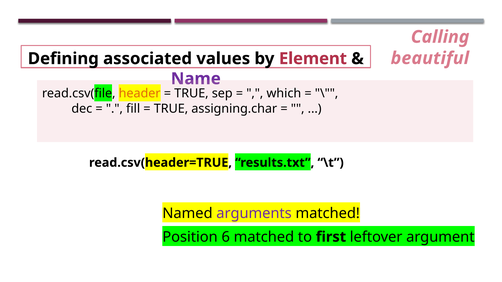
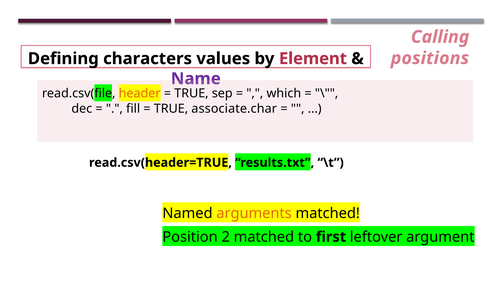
beautiful: beautiful -> positions
associated: associated -> characters
assigning.char: assigning.char -> associate.char
arguments colour: purple -> orange
6: 6 -> 2
